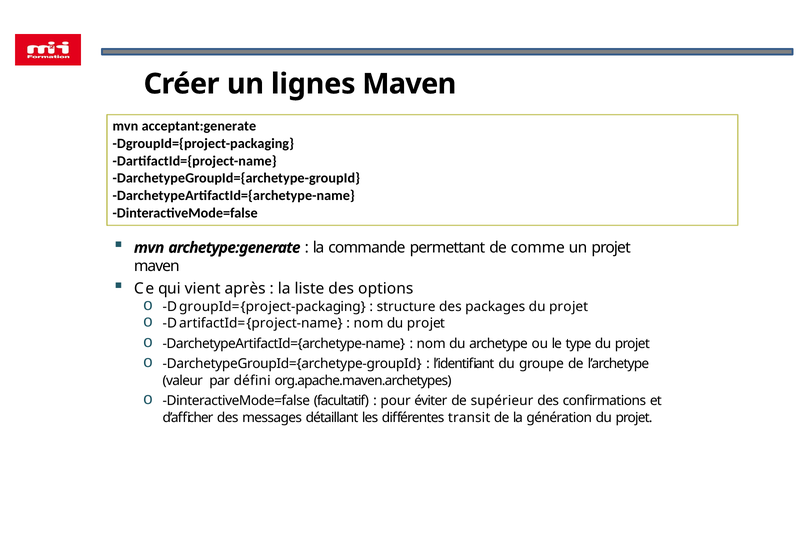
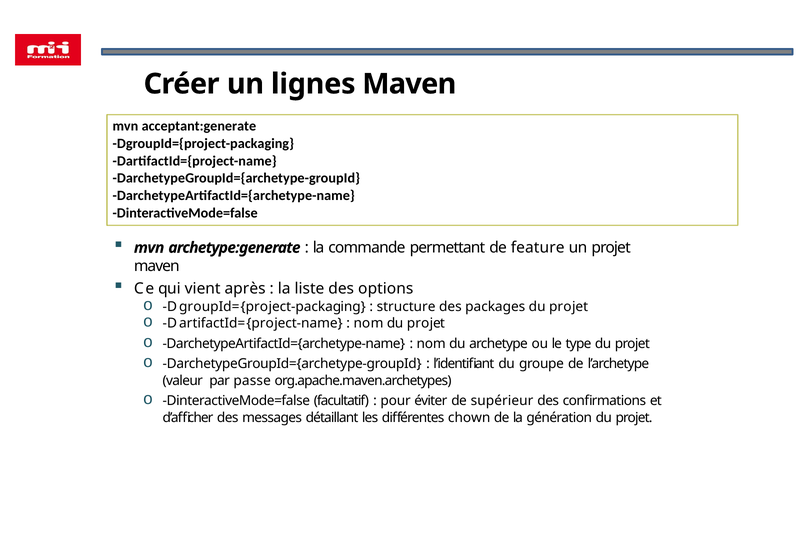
comme: comme -> feature
défini: défini -> passe
transit: transit -> chown
